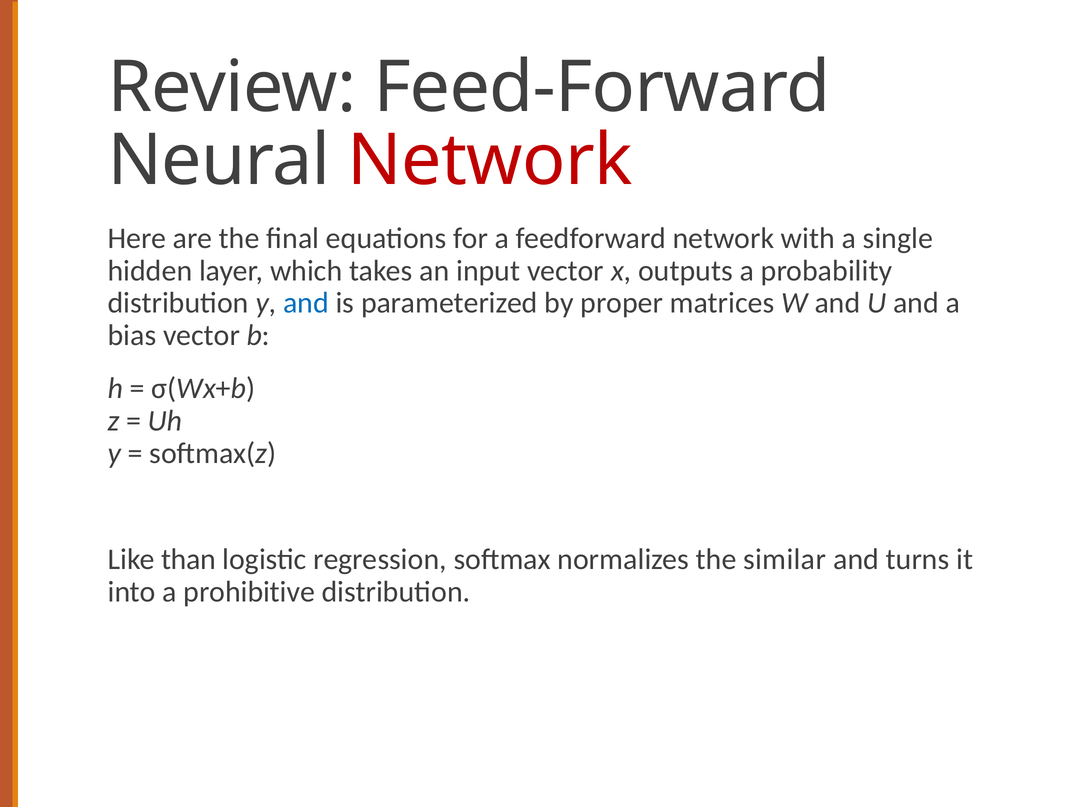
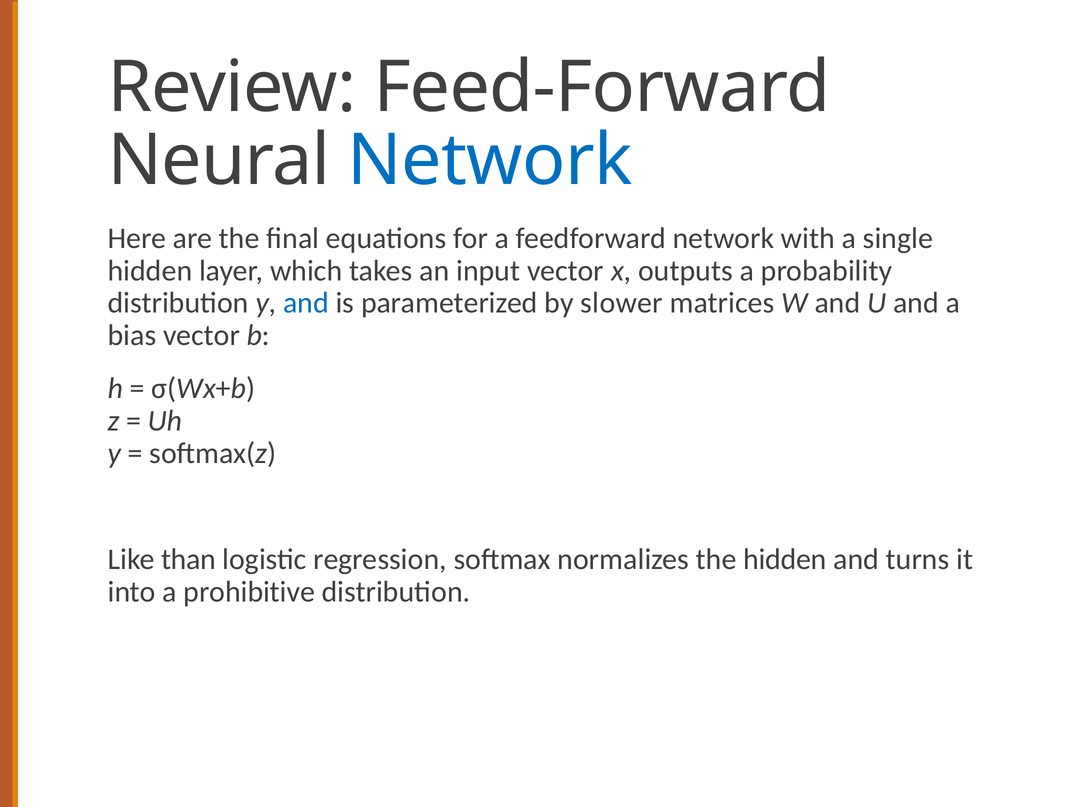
Network at (490, 161) colour: red -> blue
proper: proper -> slower
the similar: similar -> hidden
